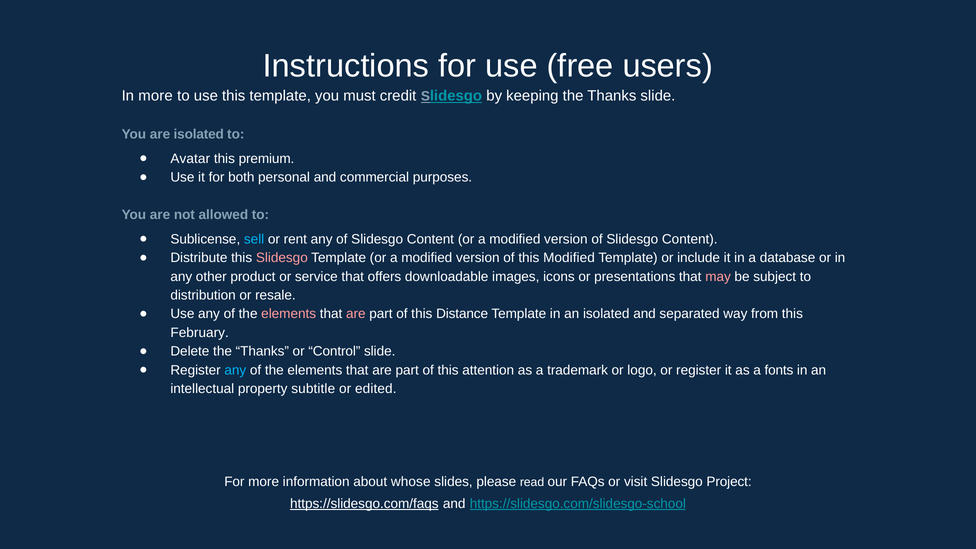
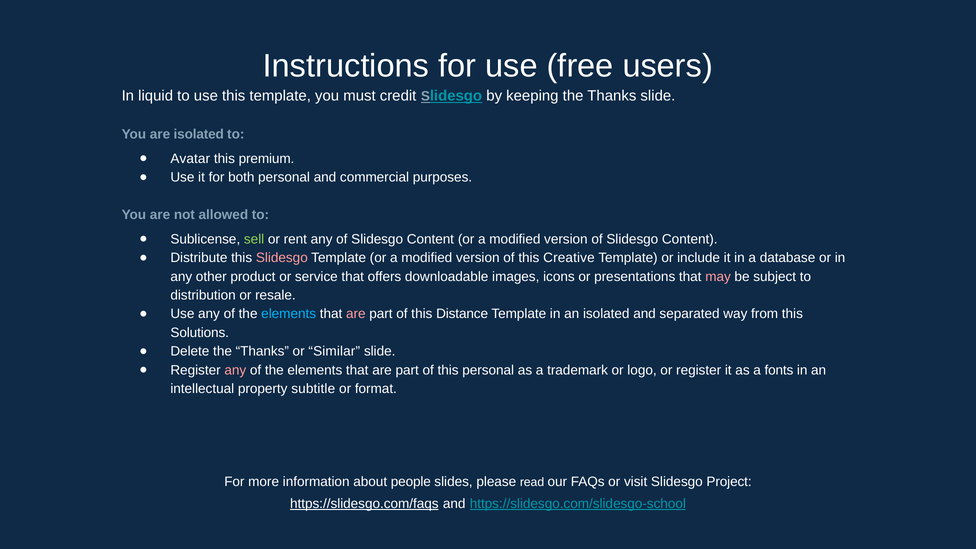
In more: more -> liquid
sell colour: light blue -> light green
this Modified: Modified -> Creative
elements at (289, 314) colour: pink -> light blue
February: February -> Solutions
Control: Control -> Similar
any at (235, 370) colour: light blue -> pink
this attention: attention -> personal
edited: edited -> format
whose: whose -> people
